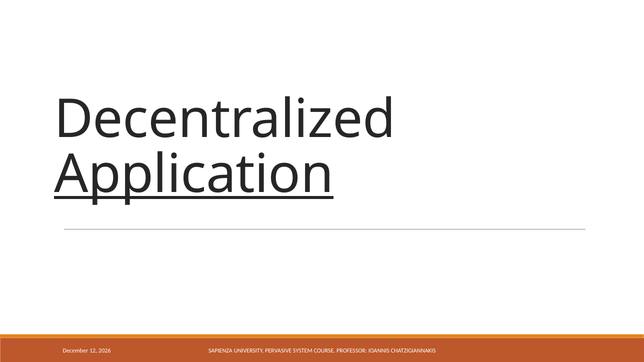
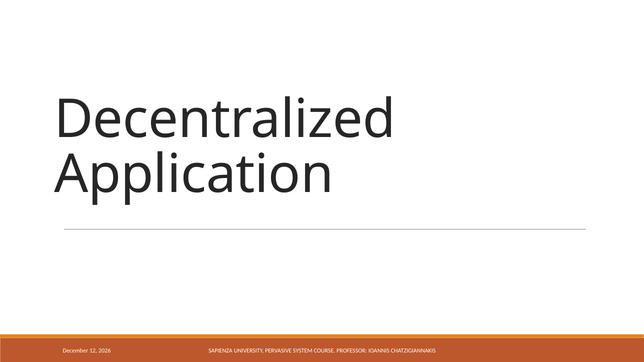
Application underline: present -> none
